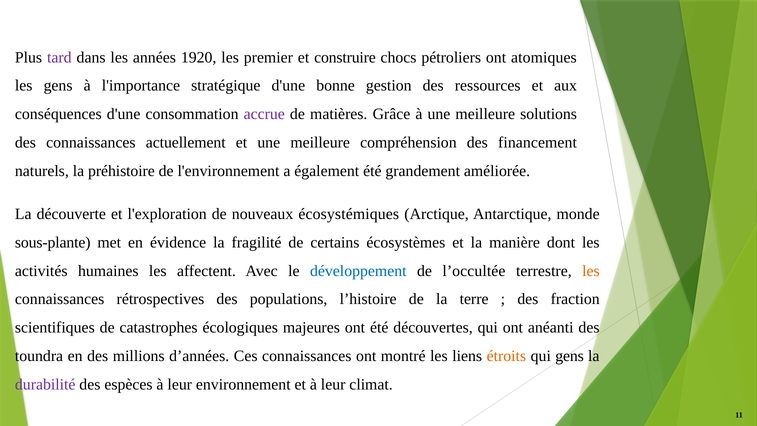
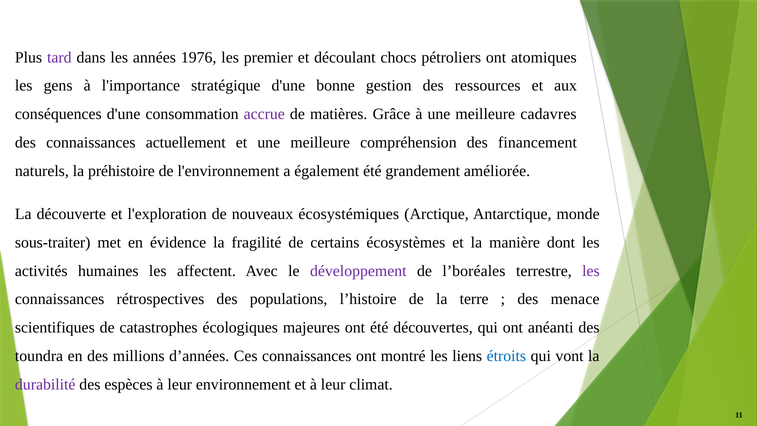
1920: 1920 -> 1976
construire: construire -> découlant
solutions: solutions -> cadavres
sous-plante: sous-plante -> sous-traiter
développement colour: blue -> purple
l’occultée: l’occultée -> l’boréales
les at (591, 271) colour: orange -> purple
fraction: fraction -> menace
étroits colour: orange -> blue
qui gens: gens -> vont
